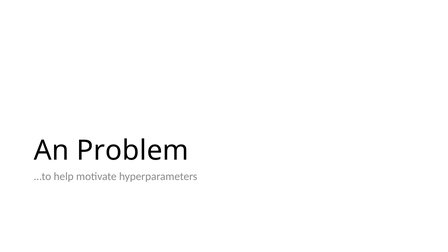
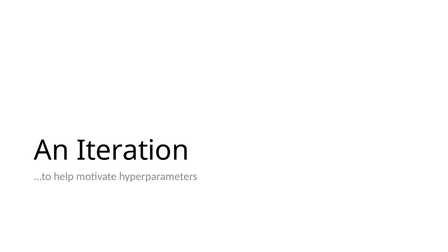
Problem: Problem -> Iteration
